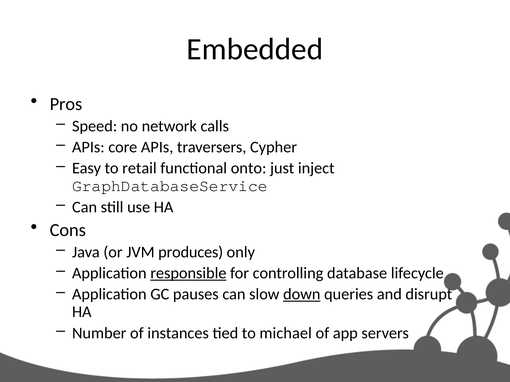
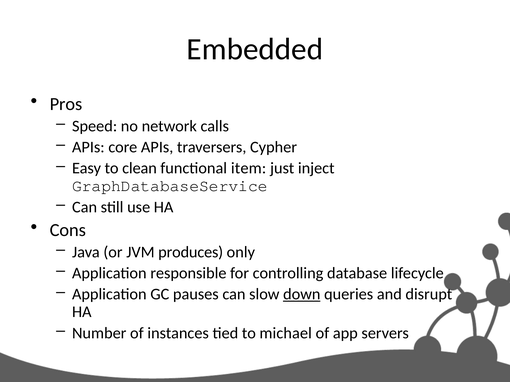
retail: retail -> clean
onto: onto -> item
responsible underline: present -> none
